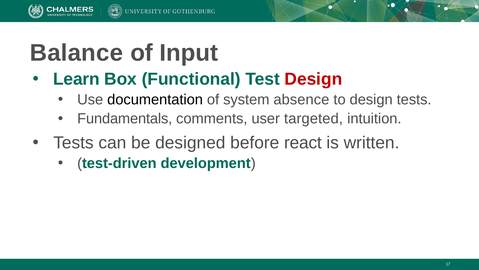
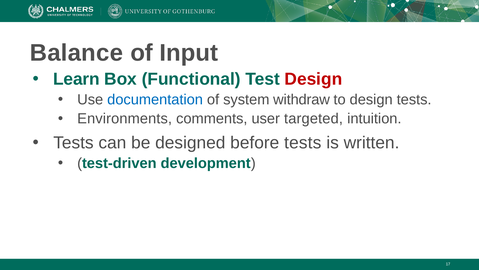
documentation colour: black -> blue
absence: absence -> withdraw
Fundamentals: Fundamentals -> Environments
before react: react -> tests
